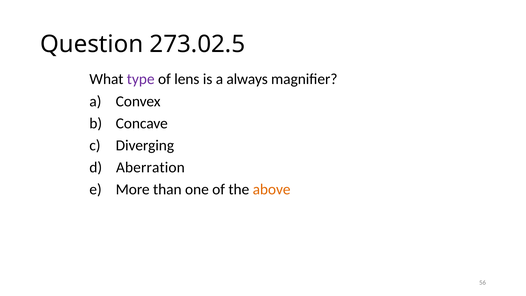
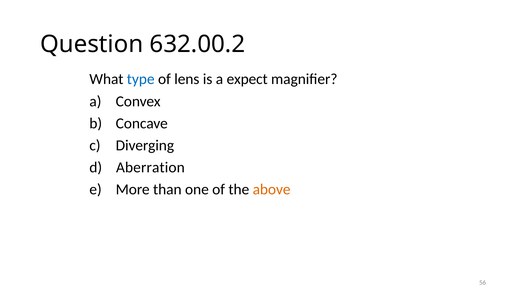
273.02.5: 273.02.5 -> 632.00.2
type colour: purple -> blue
always: always -> expect
